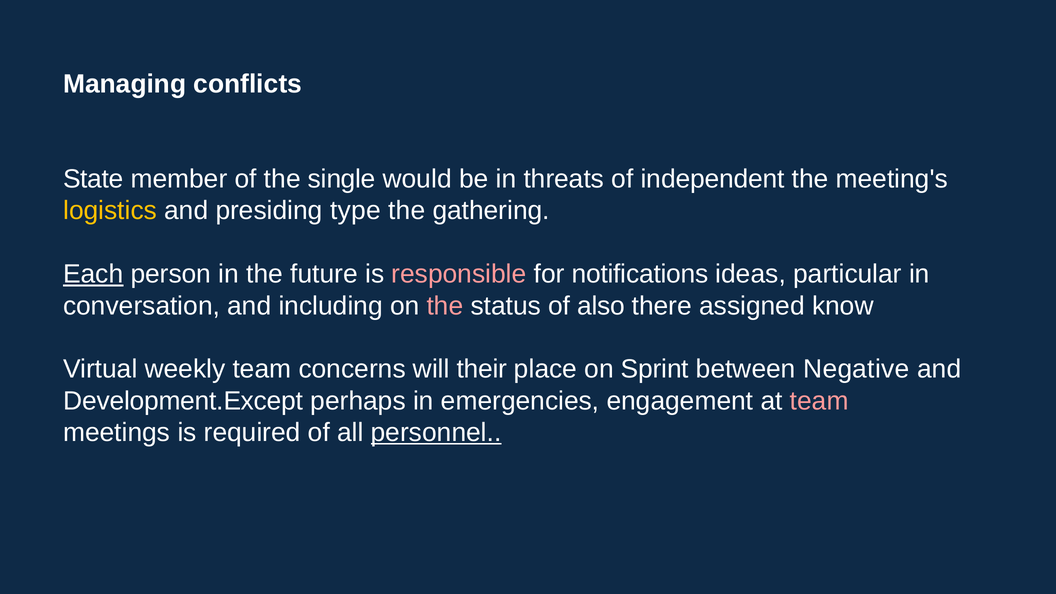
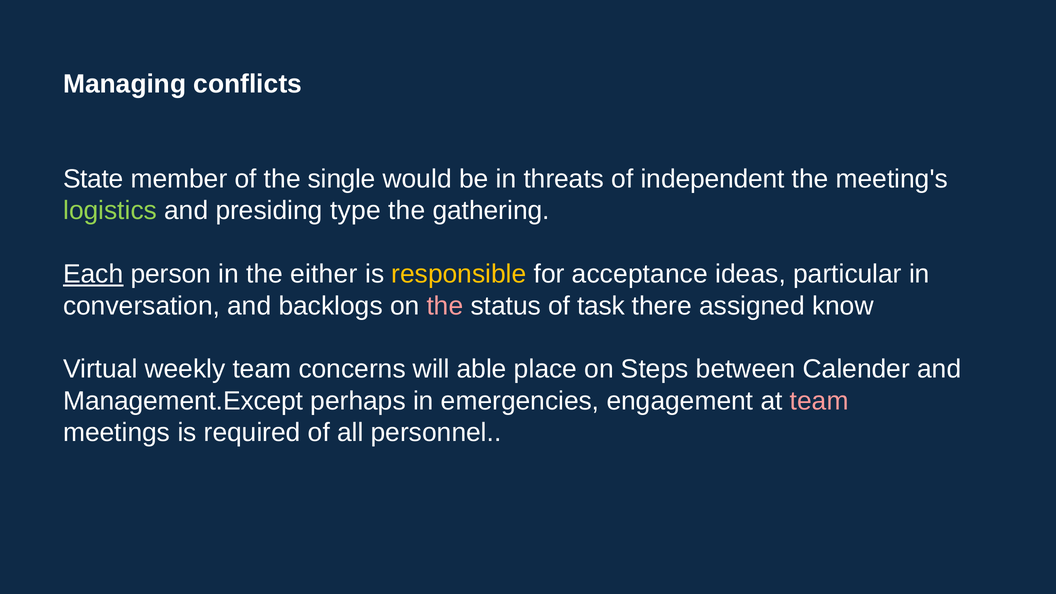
logistics colour: yellow -> light green
future: future -> either
responsible colour: pink -> yellow
notifications: notifications -> acceptance
including: including -> backlogs
also: also -> task
their: their -> able
Sprint: Sprint -> Steps
Negative: Negative -> Calender
Development.Except: Development.Except -> Management.Except
personnel underline: present -> none
